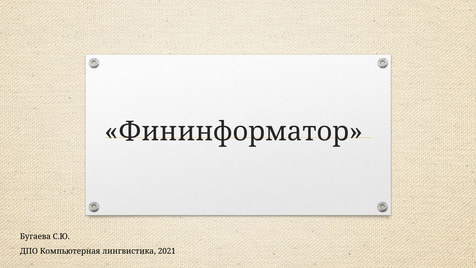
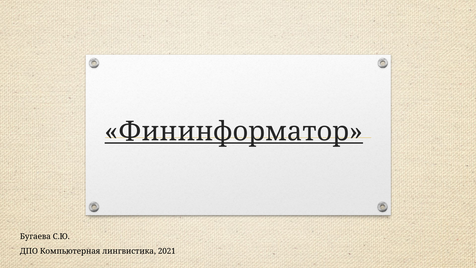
Фининформатор underline: none -> present
